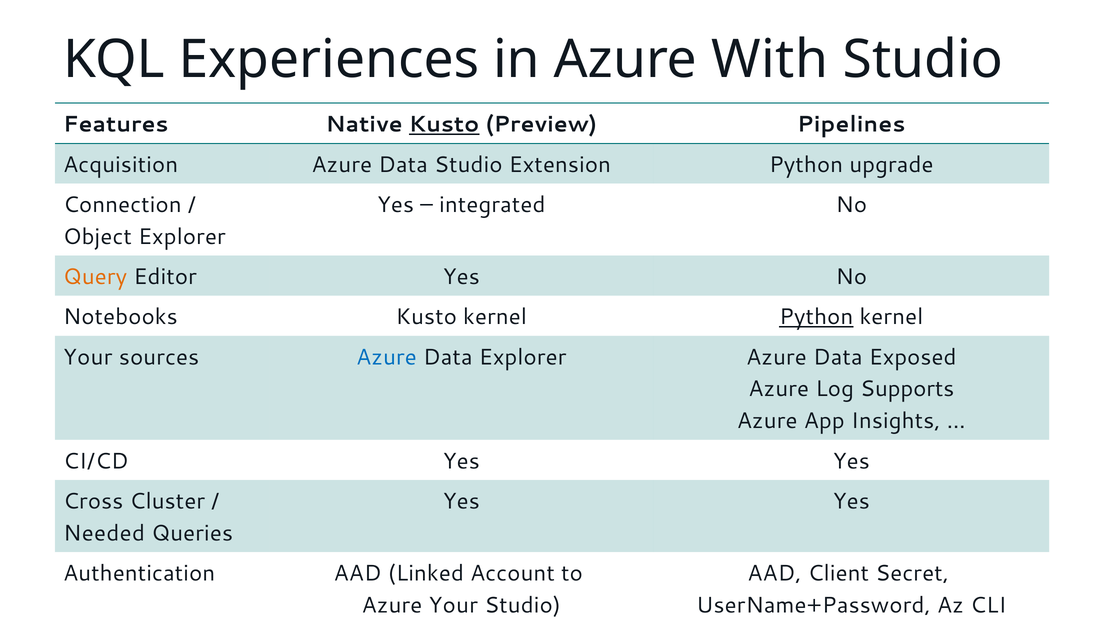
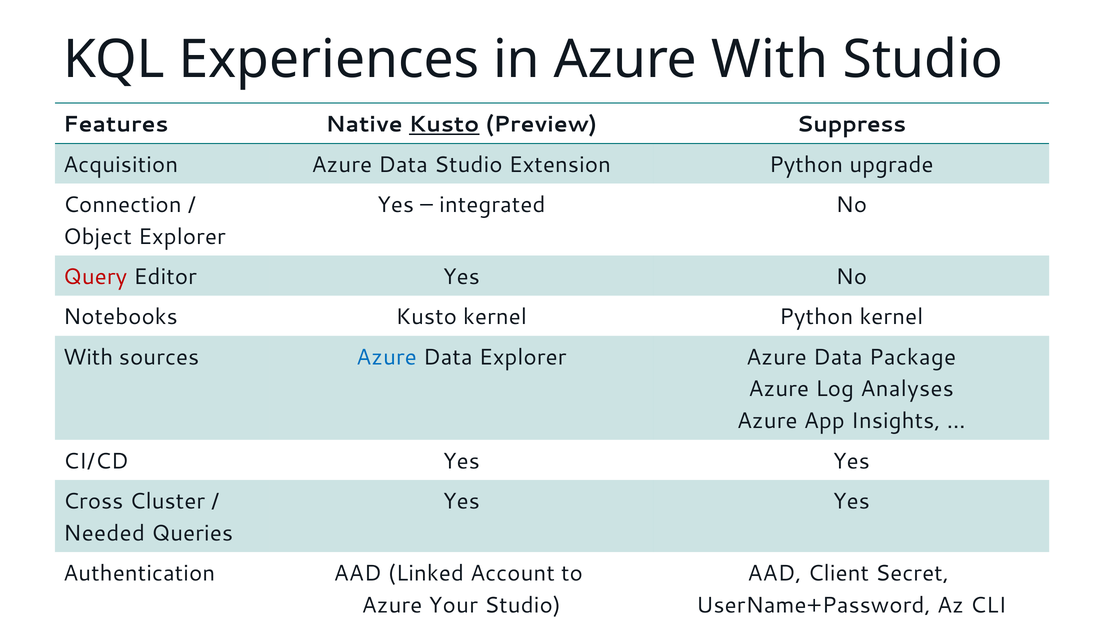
Pipelines: Pipelines -> Suppress
Query colour: orange -> red
Python at (816, 317) underline: present -> none
Your at (88, 357): Your -> With
Exposed: Exposed -> Package
Supports: Supports -> Analyses
